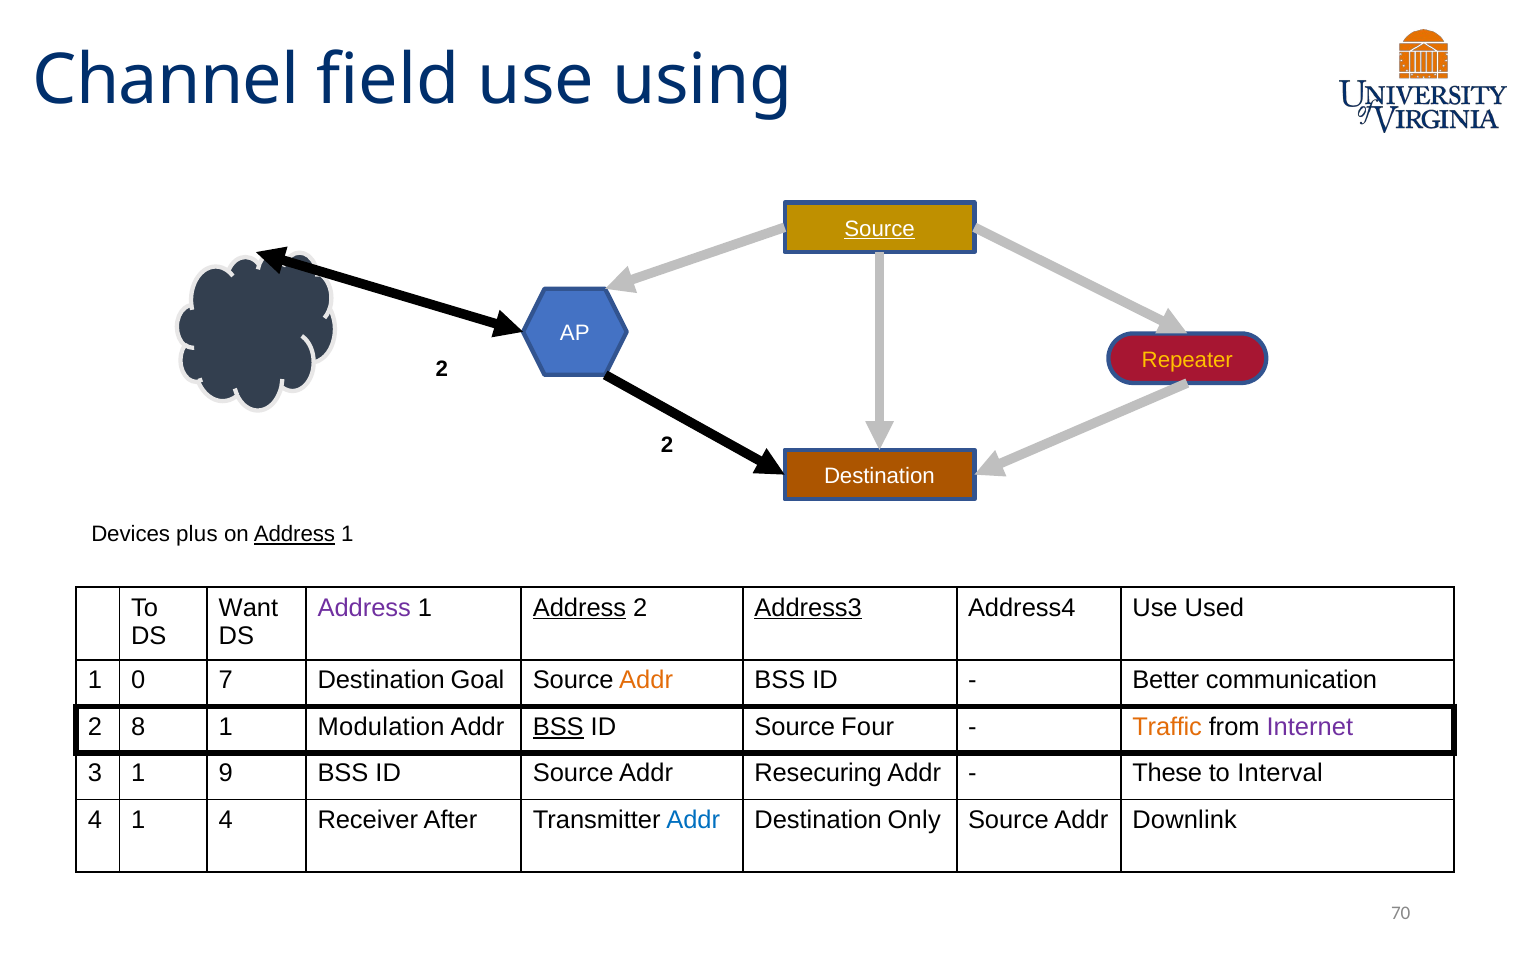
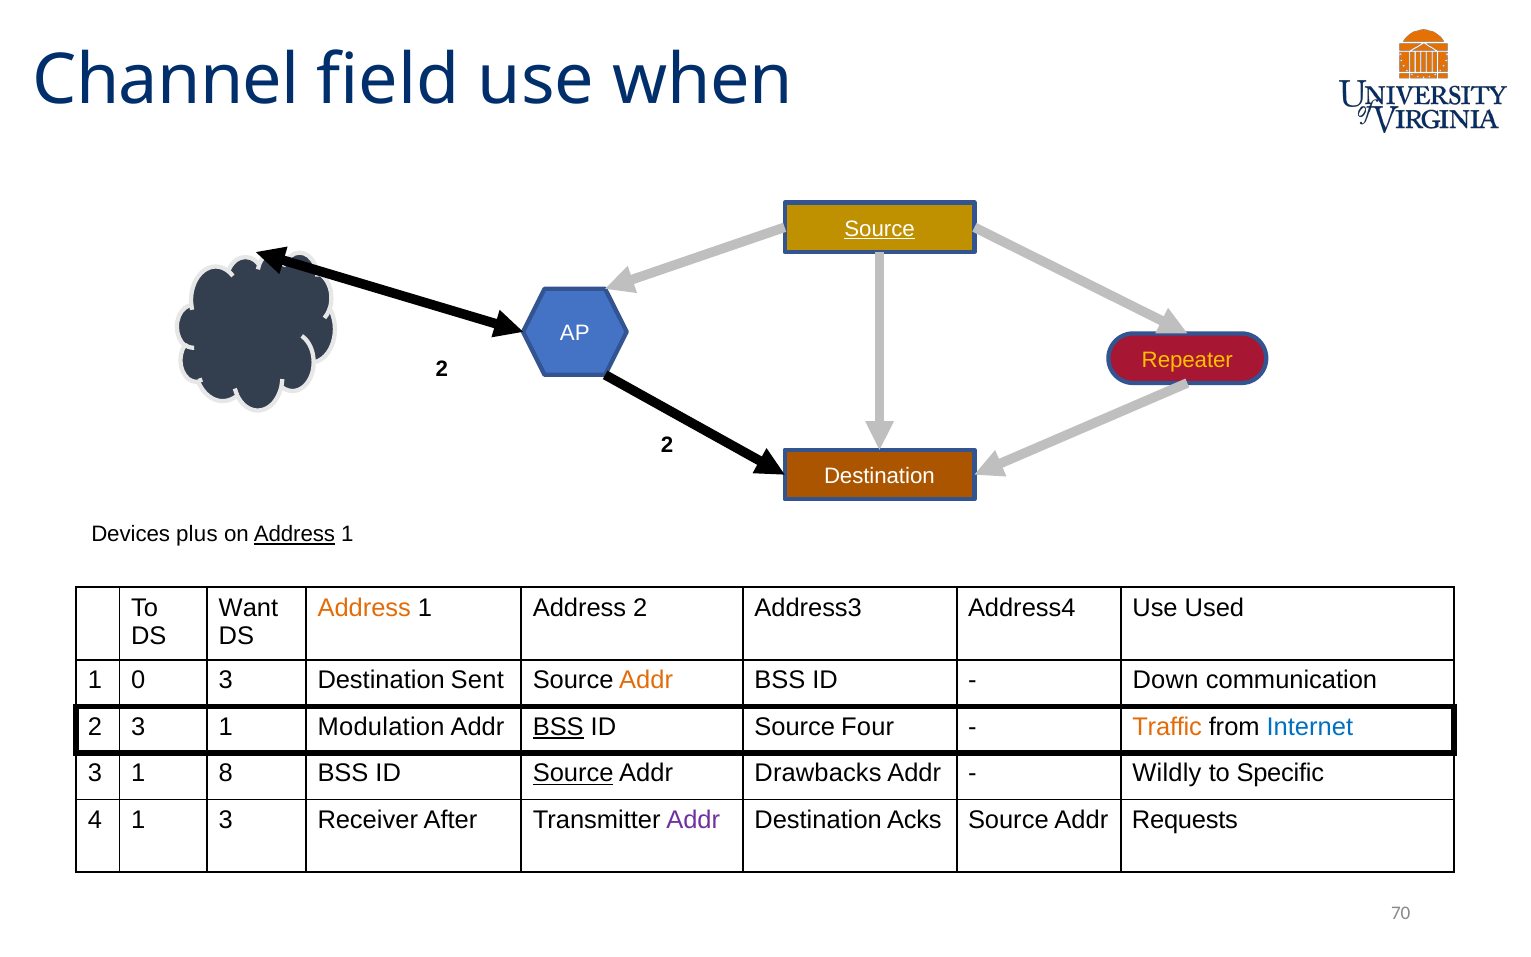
using: using -> when
Address at (364, 608) colour: purple -> orange
Address at (579, 608) underline: present -> none
Address3 underline: present -> none
0 7: 7 -> 3
Goal: Goal -> Sent
Better: Better -> Down
2 8: 8 -> 3
Internet colour: purple -> blue
9: 9 -> 8
Source at (573, 773) underline: none -> present
Resecuring: Resecuring -> Drawbacks
These: These -> Wildly
Interval: Interval -> Specific
1 4: 4 -> 3
Addr at (693, 820) colour: blue -> purple
Only: Only -> Acks
Downlink: Downlink -> Requests
